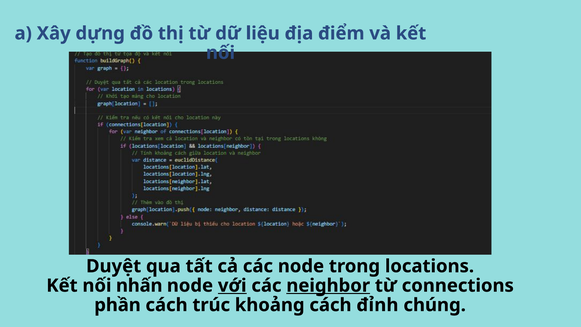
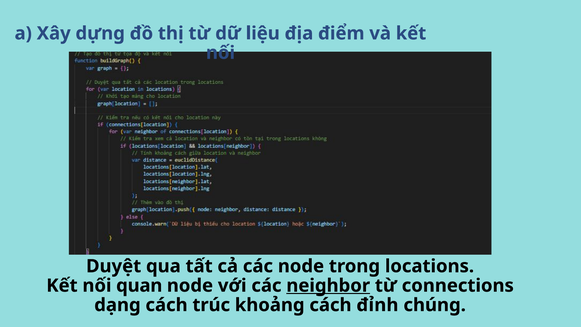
nhấn: nhấn -> quan
với underline: present -> none
phần: phần -> dạng
